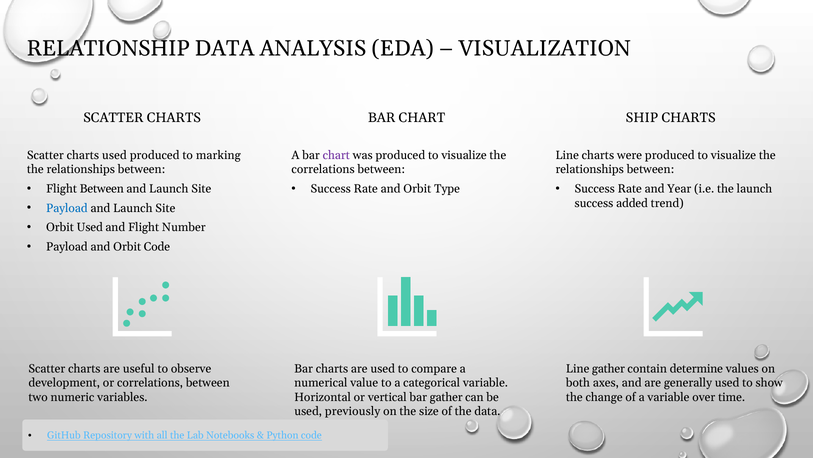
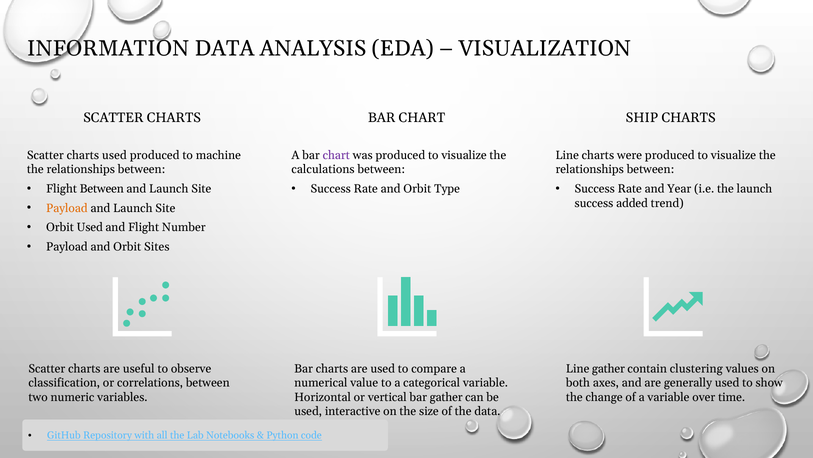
RELATIONSHIP: RELATIONSHIP -> INFORMATION
marking: marking -> machine
correlations at (323, 169): correlations -> calculations
Payload at (67, 208) colour: blue -> orange
Orbit Code: Code -> Sites
determine: determine -> clustering
development: development -> classification
previously: previously -> interactive
